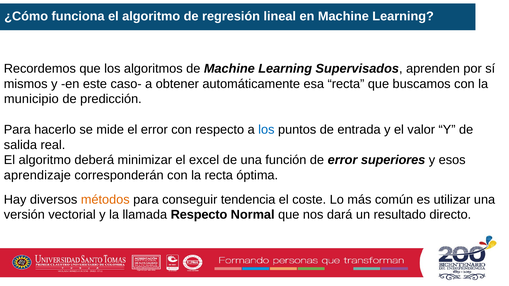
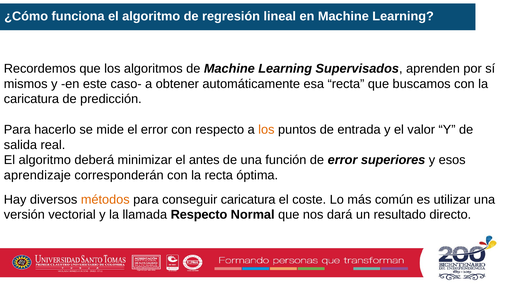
municipio at (31, 99): municipio -> caricatura
los at (266, 130) colour: blue -> orange
excel: excel -> antes
conseguir tendencia: tendencia -> caricatura
